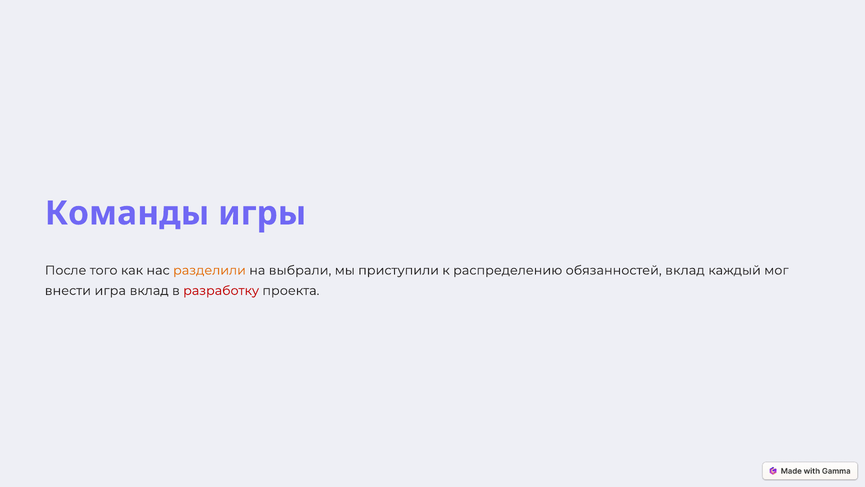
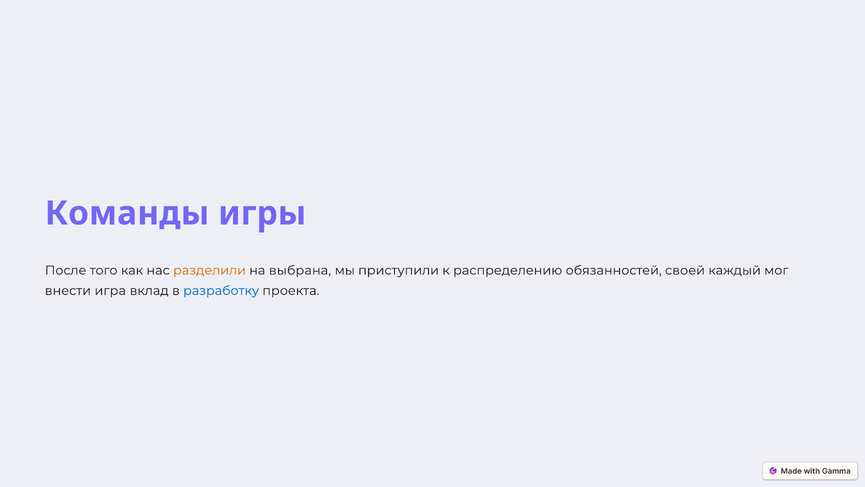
выбрали: выбрали -> выбрана
обязанностей вклад: вклад -> своей
разработку colour: red -> blue
